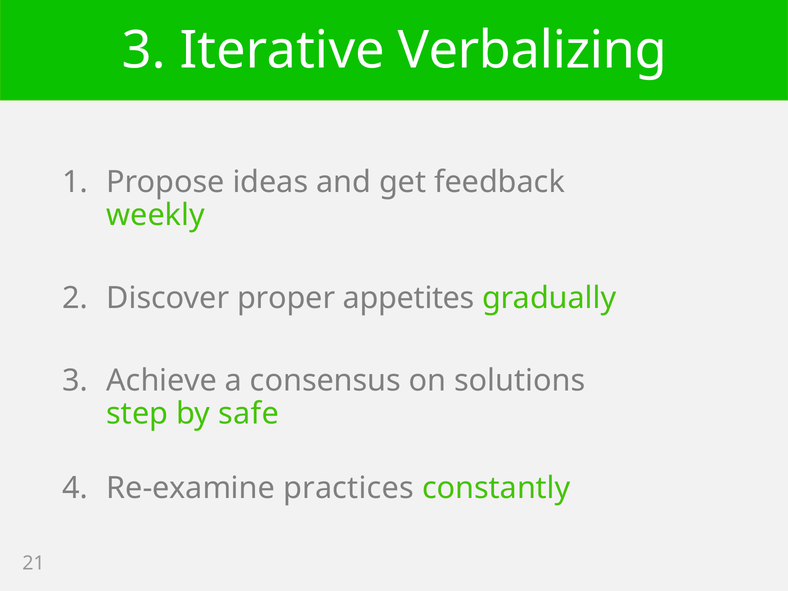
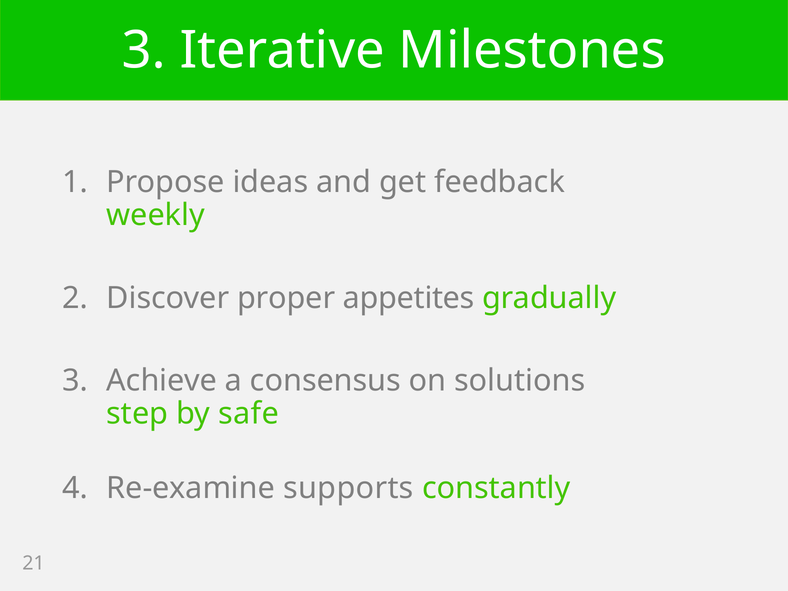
Verbalizing: Verbalizing -> Milestones
practices: practices -> supports
